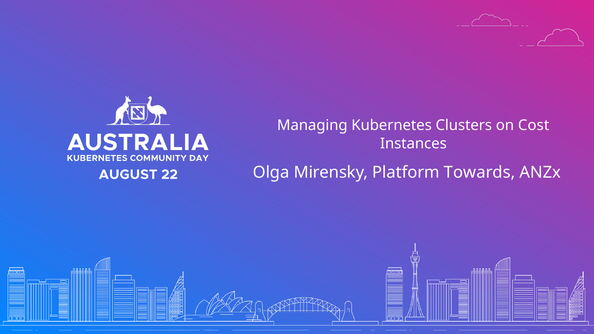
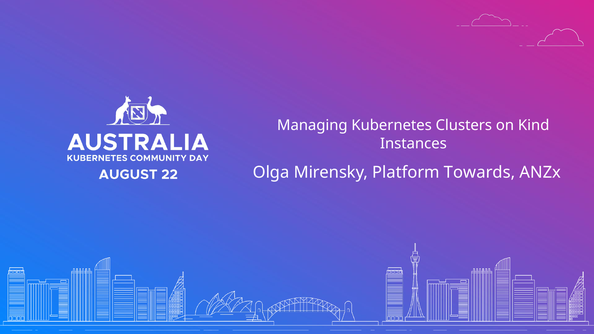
Cost: Cost -> Kind
